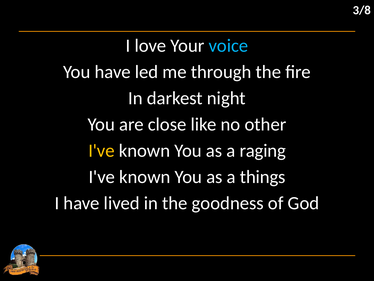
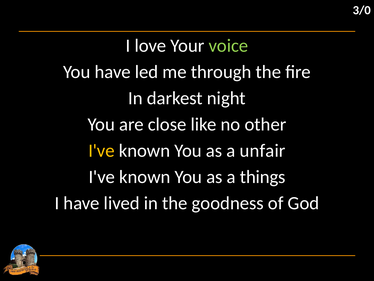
3/8: 3/8 -> 3/0
voice colour: light blue -> light green
raging: raging -> unfair
